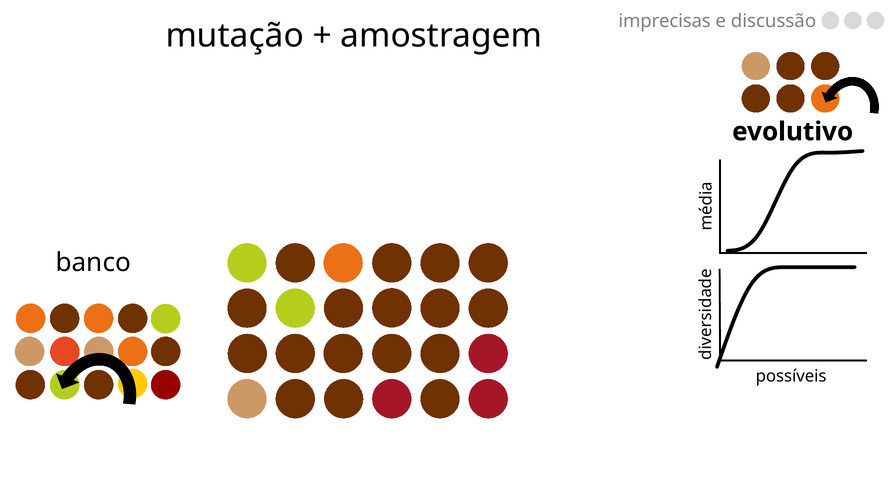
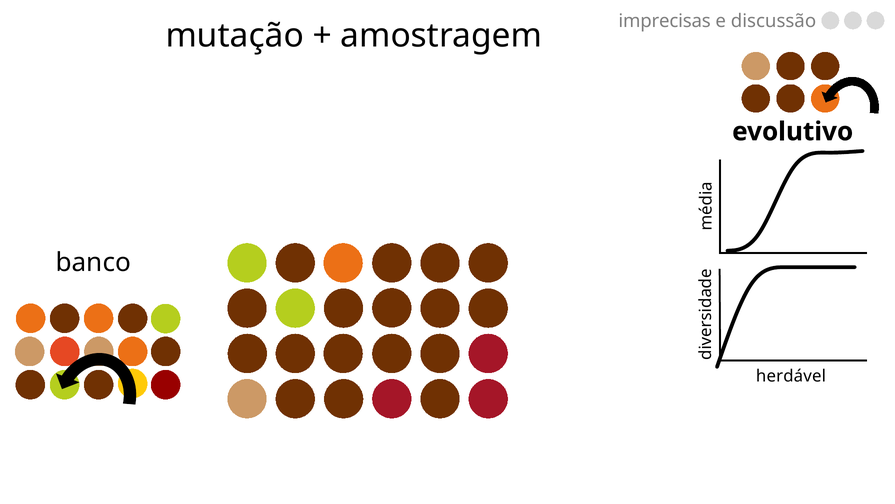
possíveis: possíveis -> herdável
